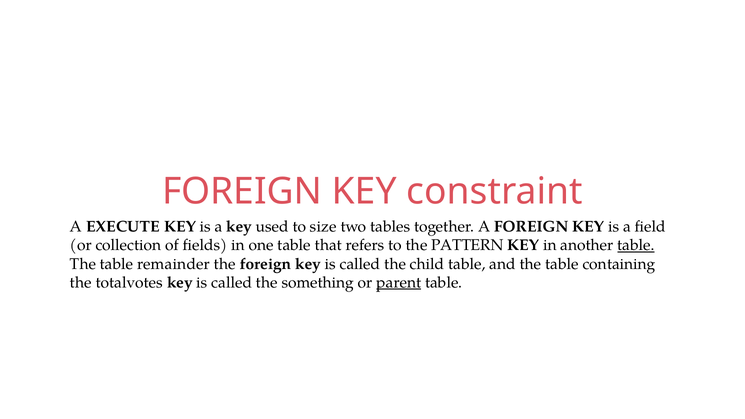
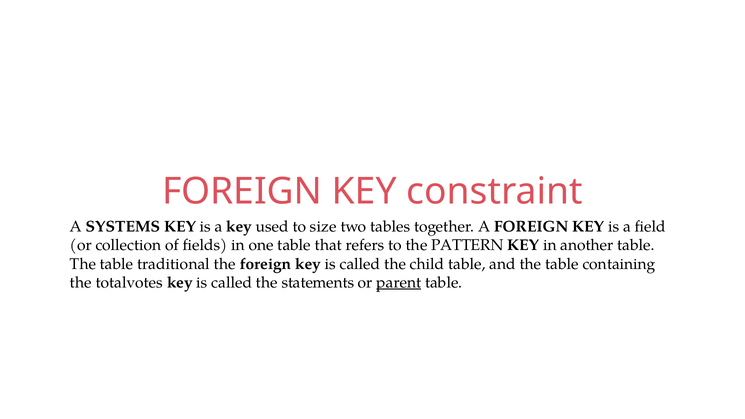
EXECUTE: EXECUTE -> SYSTEMS
table at (636, 245) underline: present -> none
remainder: remainder -> traditional
something: something -> statements
